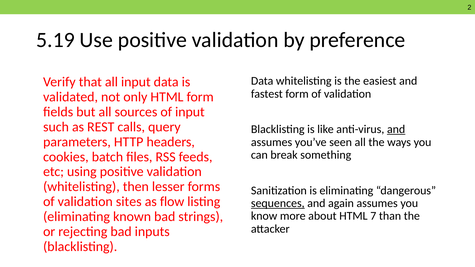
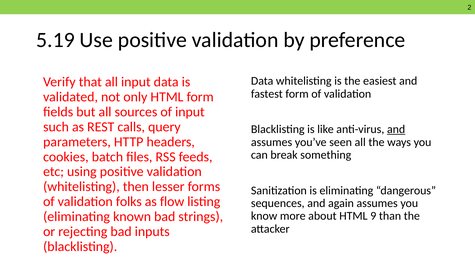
sites: sites -> folks
sequences underline: present -> none
7: 7 -> 9
